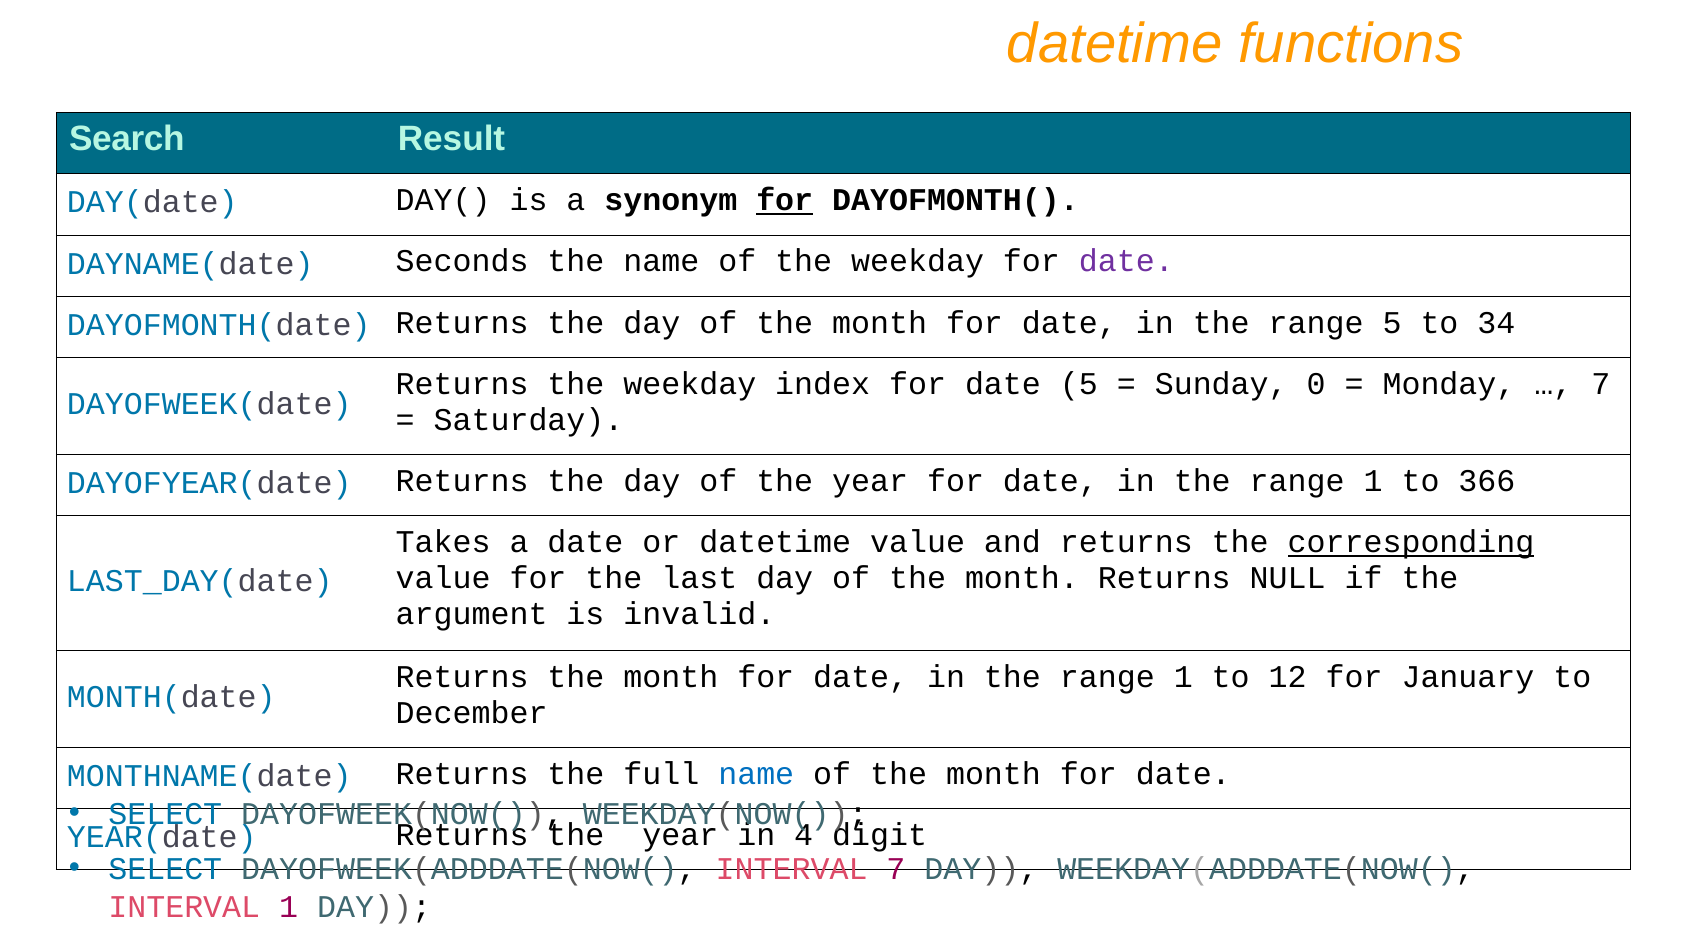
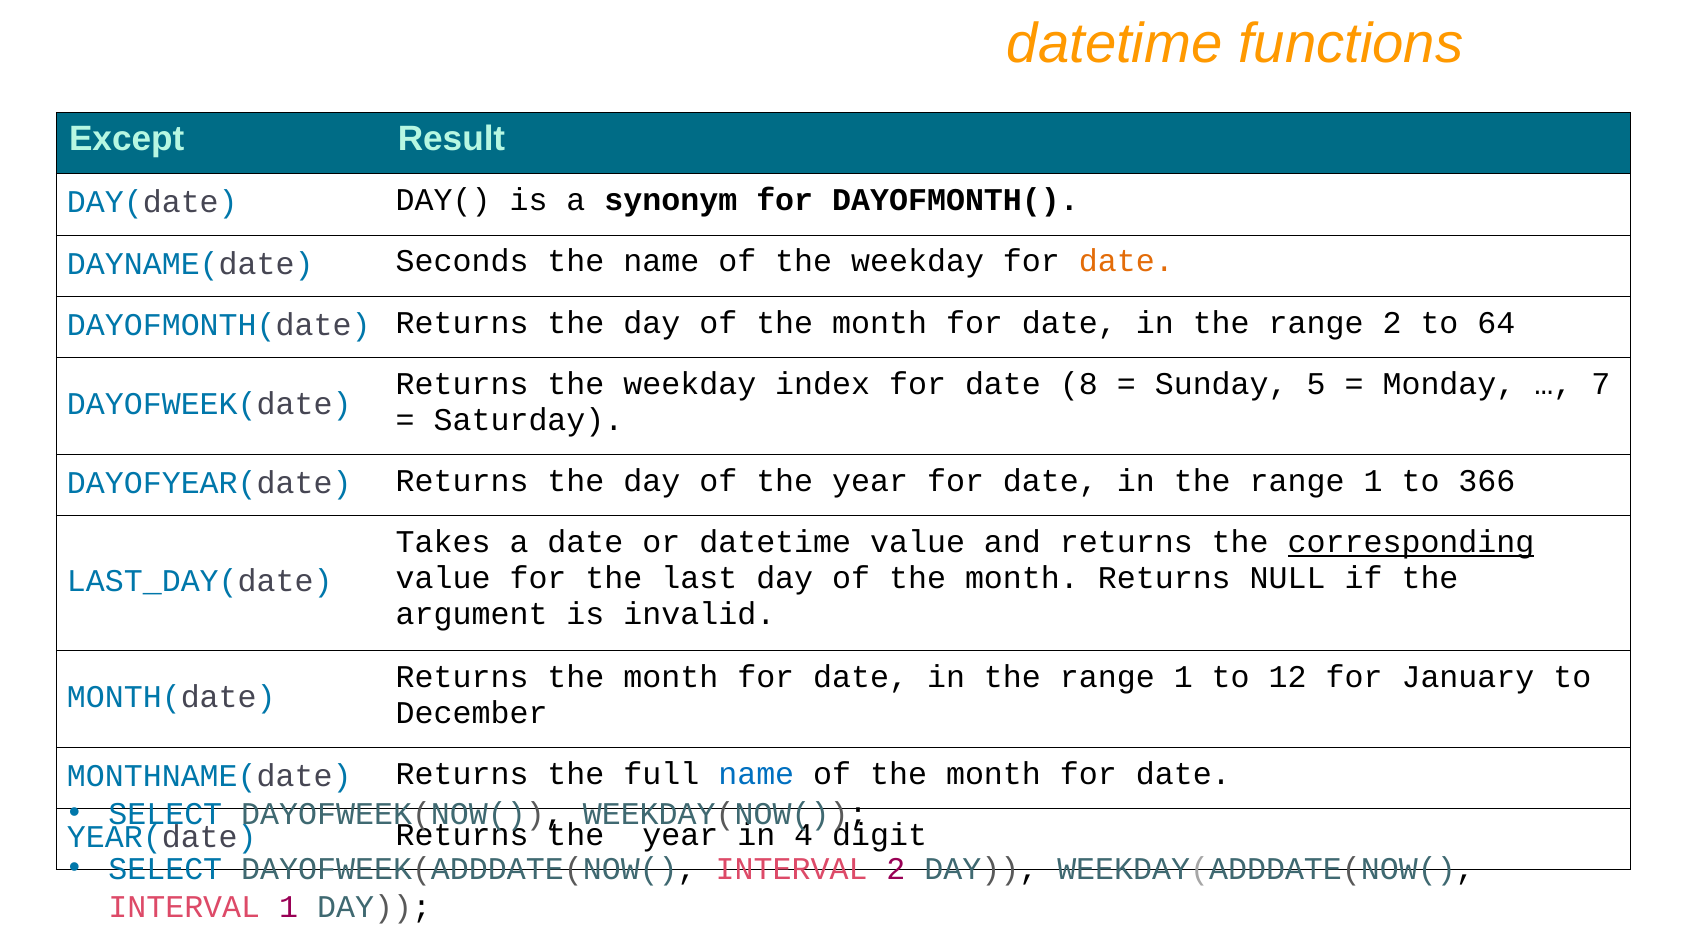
Search: Search -> Except
for at (785, 200) underline: present -> none
date at (1126, 261) colour: purple -> orange
range 5: 5 -> 2
34: 34 -> 64
date 5: 5 -> 8
0: 0 -> 5
INTERVAL 7: 7 -> 2
